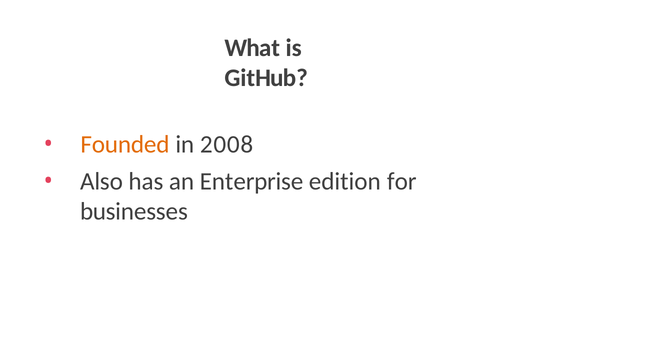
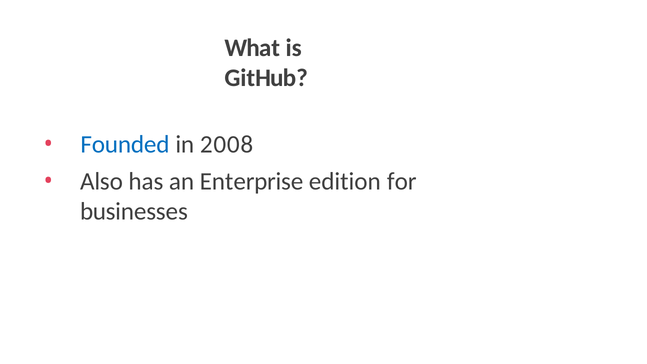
Founded colour: orange -> blue
